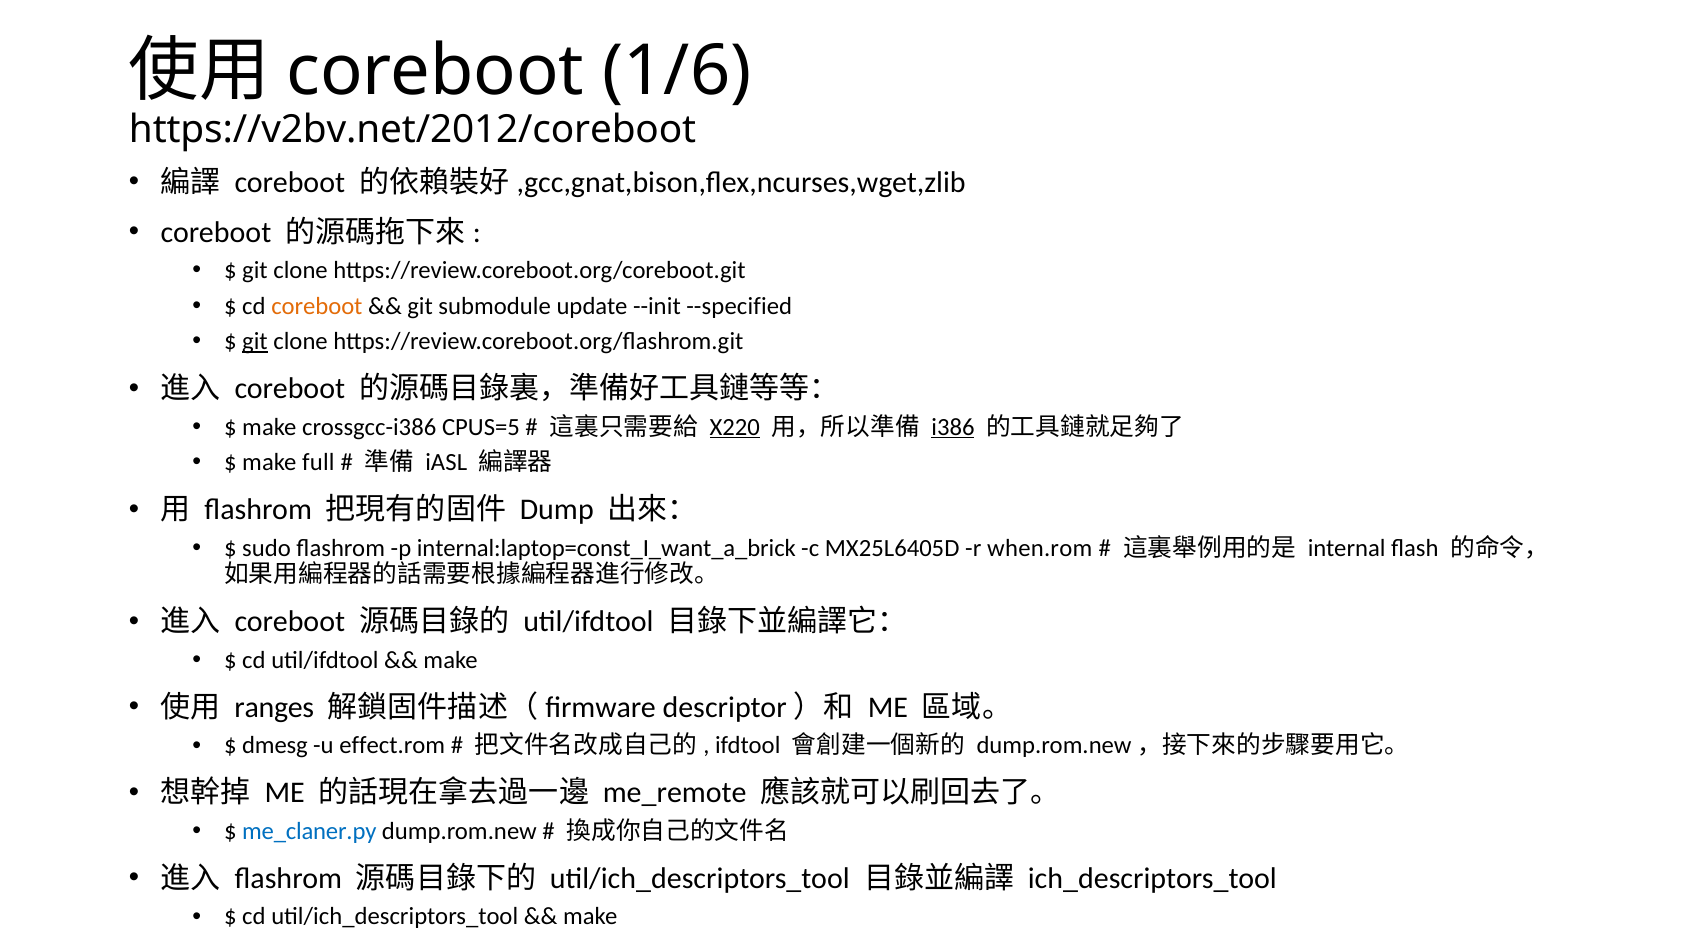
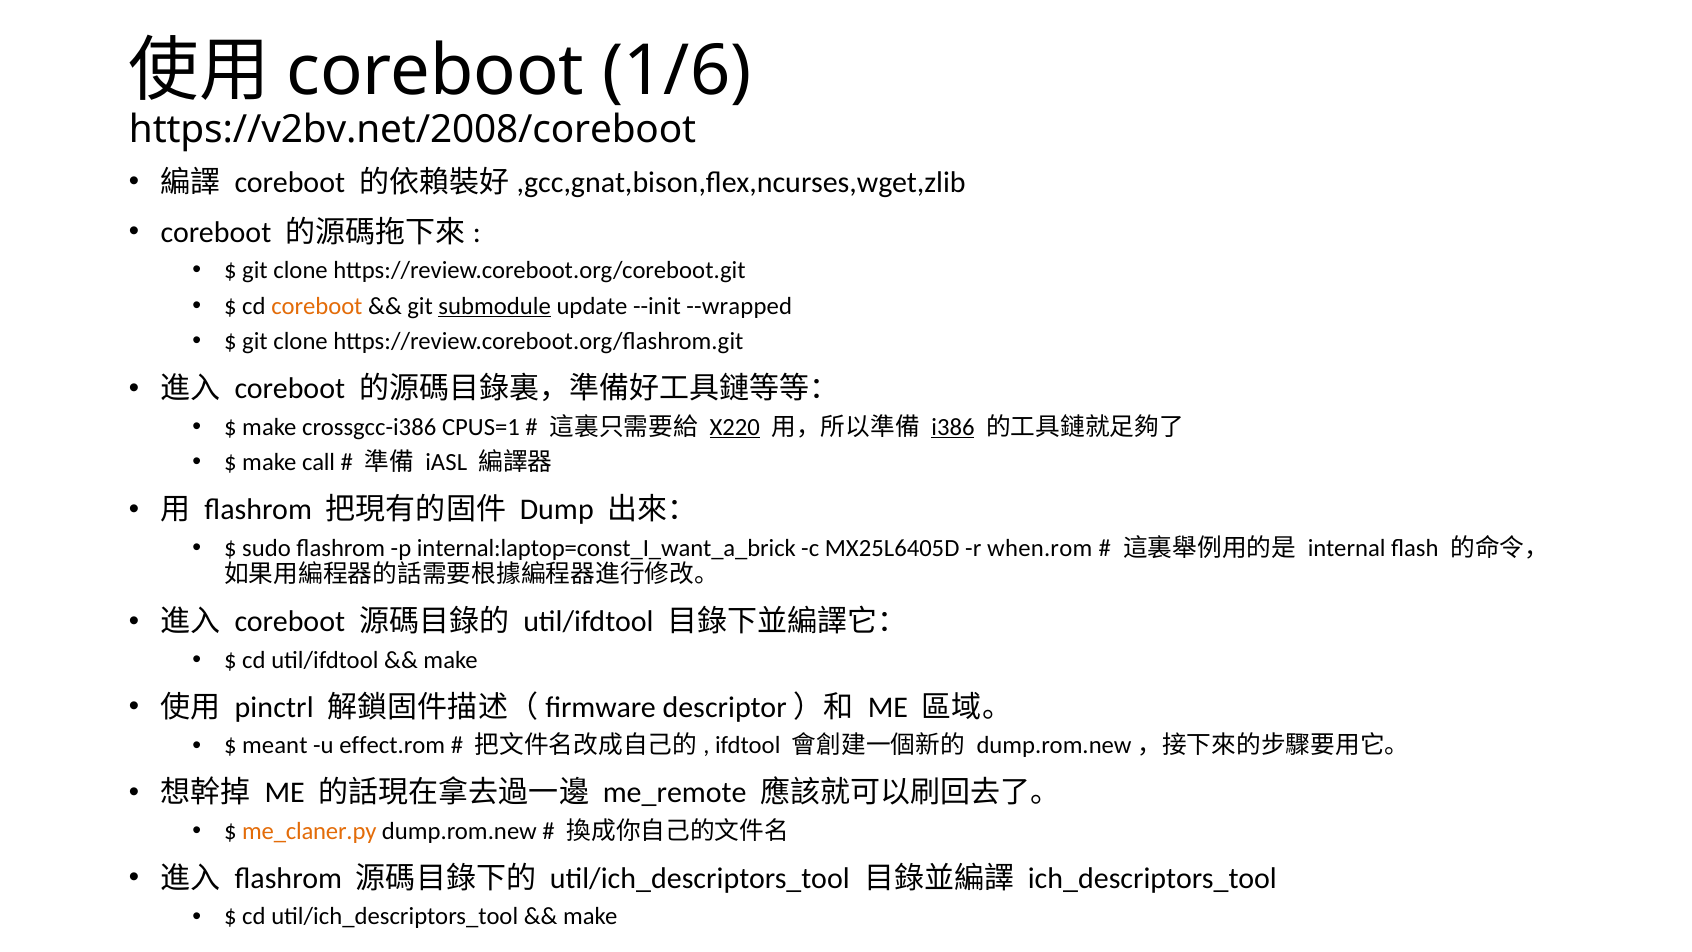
https://v2bv.net/2012/coreboot: https://v2bv.net/2012/coreboot -> https://v2bv.net/2008/coreboot
submodule underline: none -> present
--specified: --specified -> --wrapped
git at (255, 341) underline: present -> none
CPUS=5: CPUS=5 -> CPUS=1
full: full -> call
ranges: ranges -> pinctrl
dmesg: dmesg -> meant
me_claner.py colour: blue -> orange
